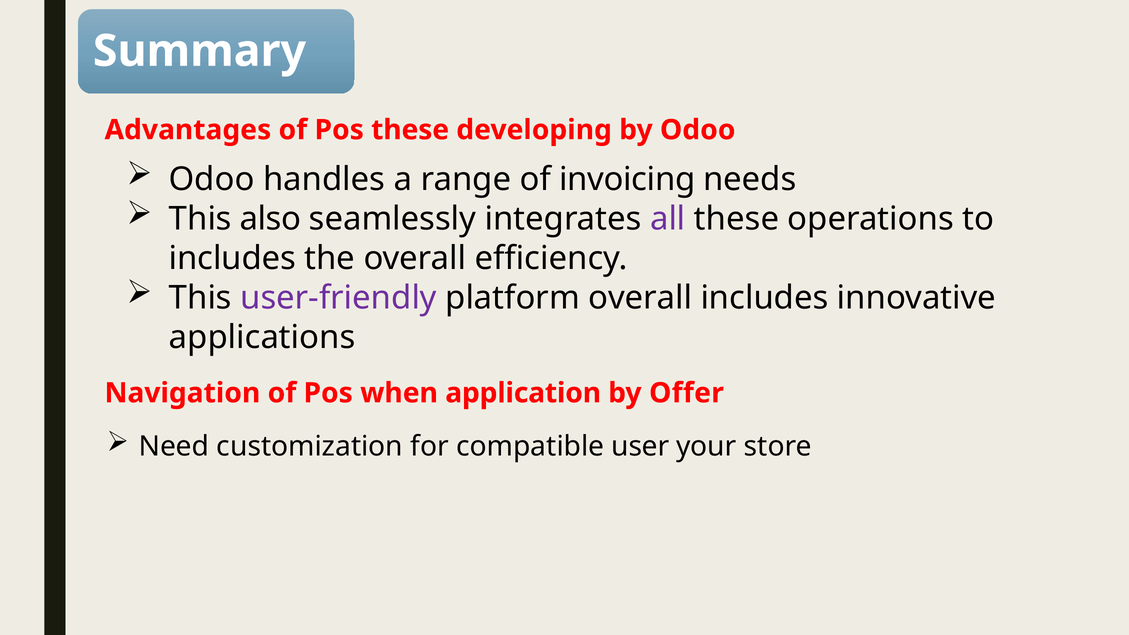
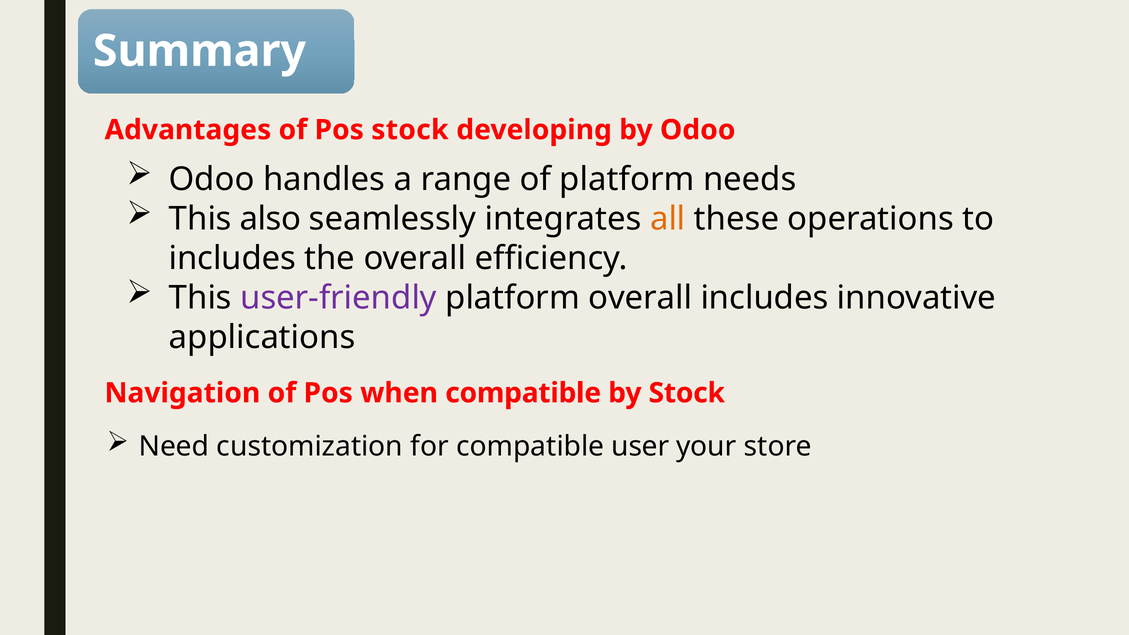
Pos these: these -> stock
of invoicing: invoicing -> platform
all colour: purple -> orange
when application: application -> compatible
by Offer: Offer -> Stock
